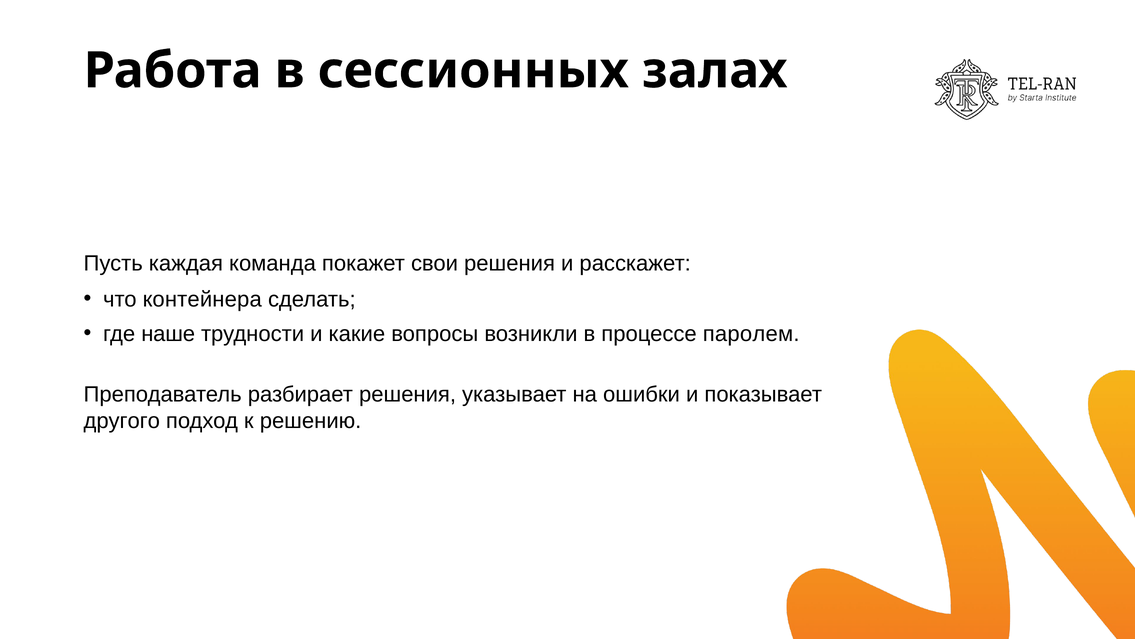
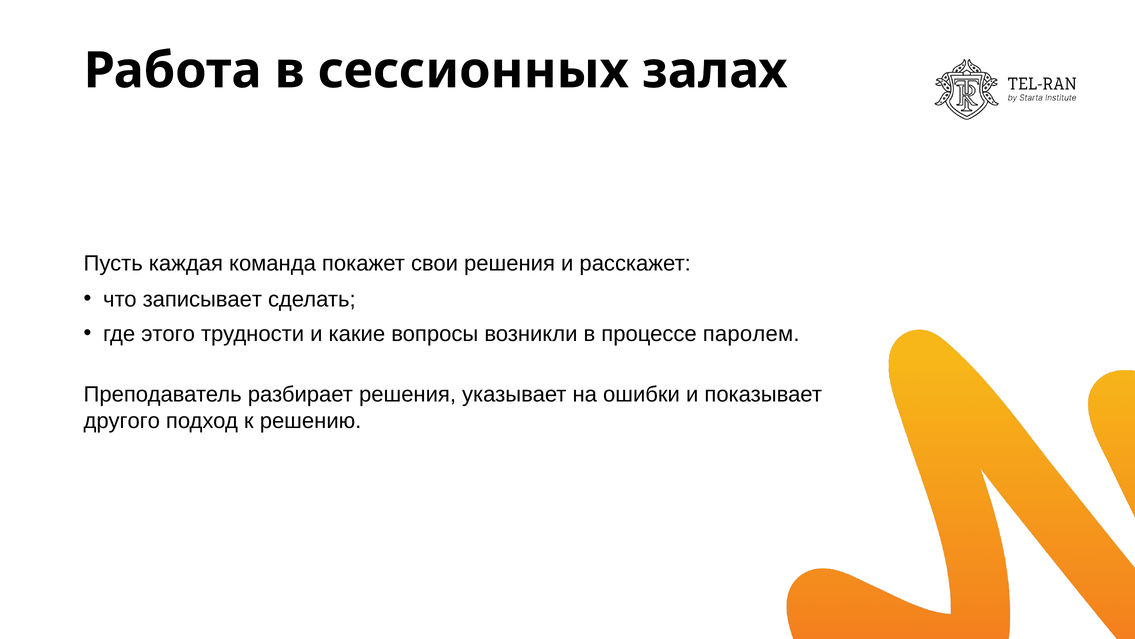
контейнера: контейнера -> записывает
наше: наше -> этого
